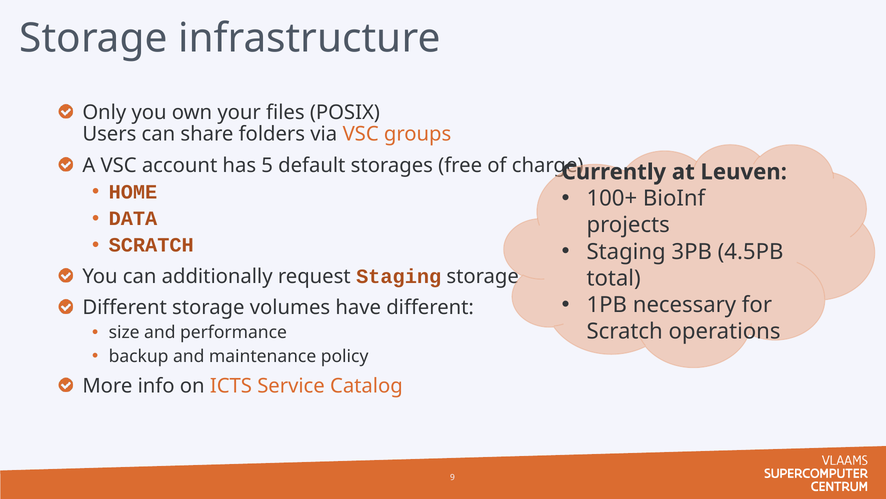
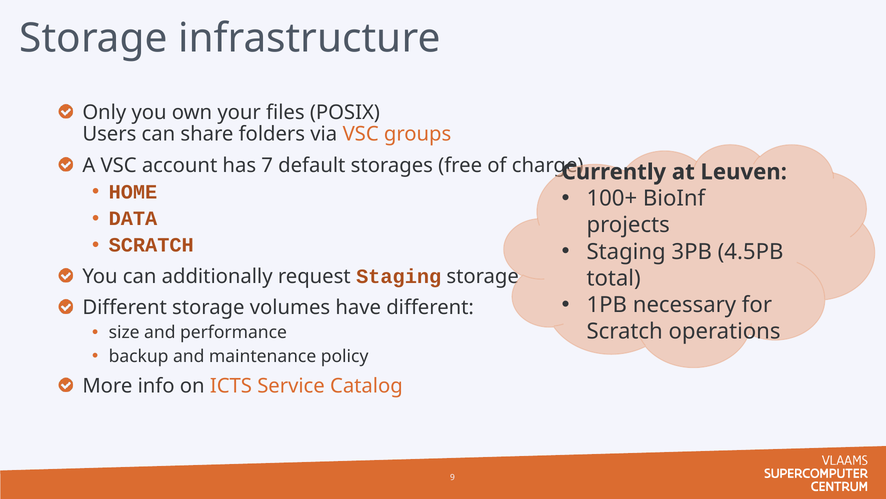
5: 5 -> 7
